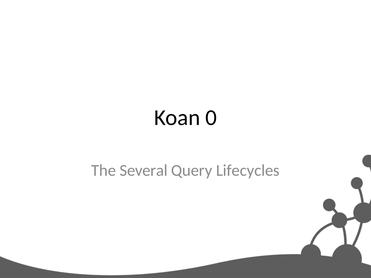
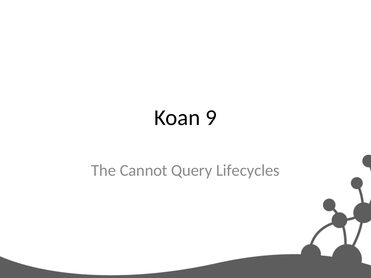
0: 0 -> 9
Several: Several -> Cannot
